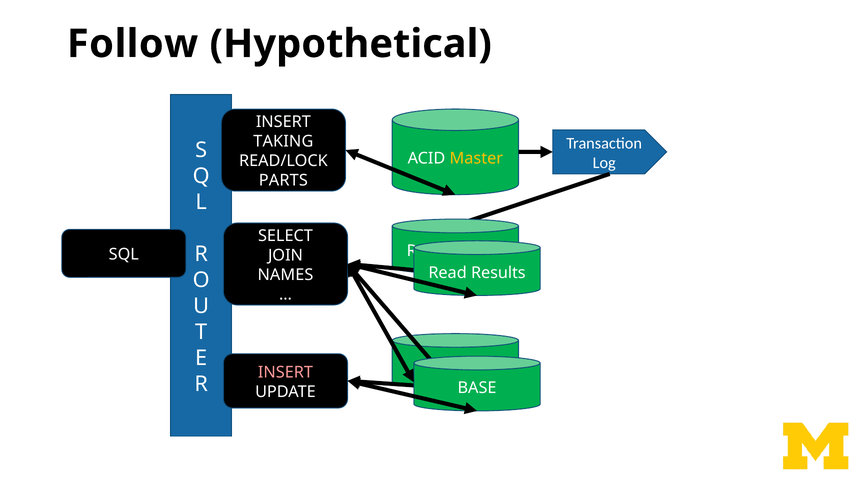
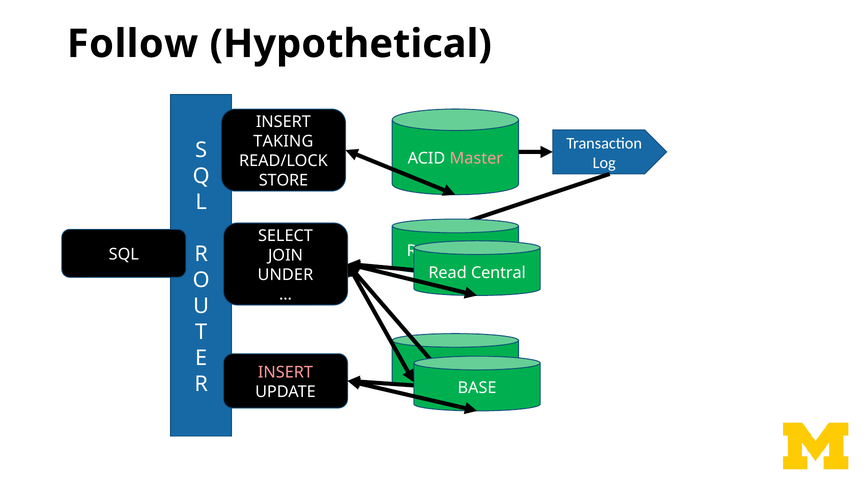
Master colour: yellow -> pink
PARTS: PARTS -> STORE
Results: Results -> Central
NAMES: NAMES -> UNDER
